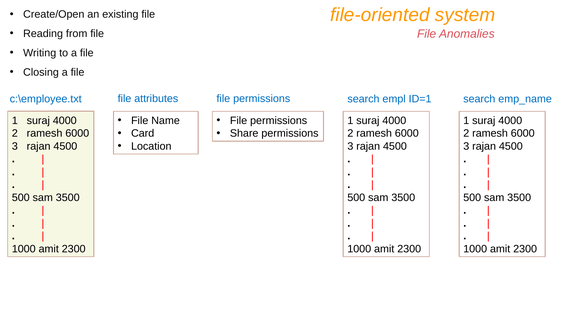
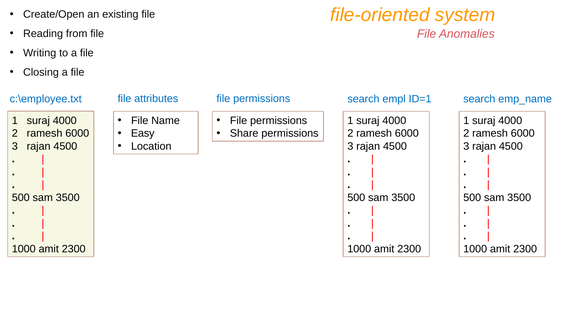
Card: Card -> Easy
